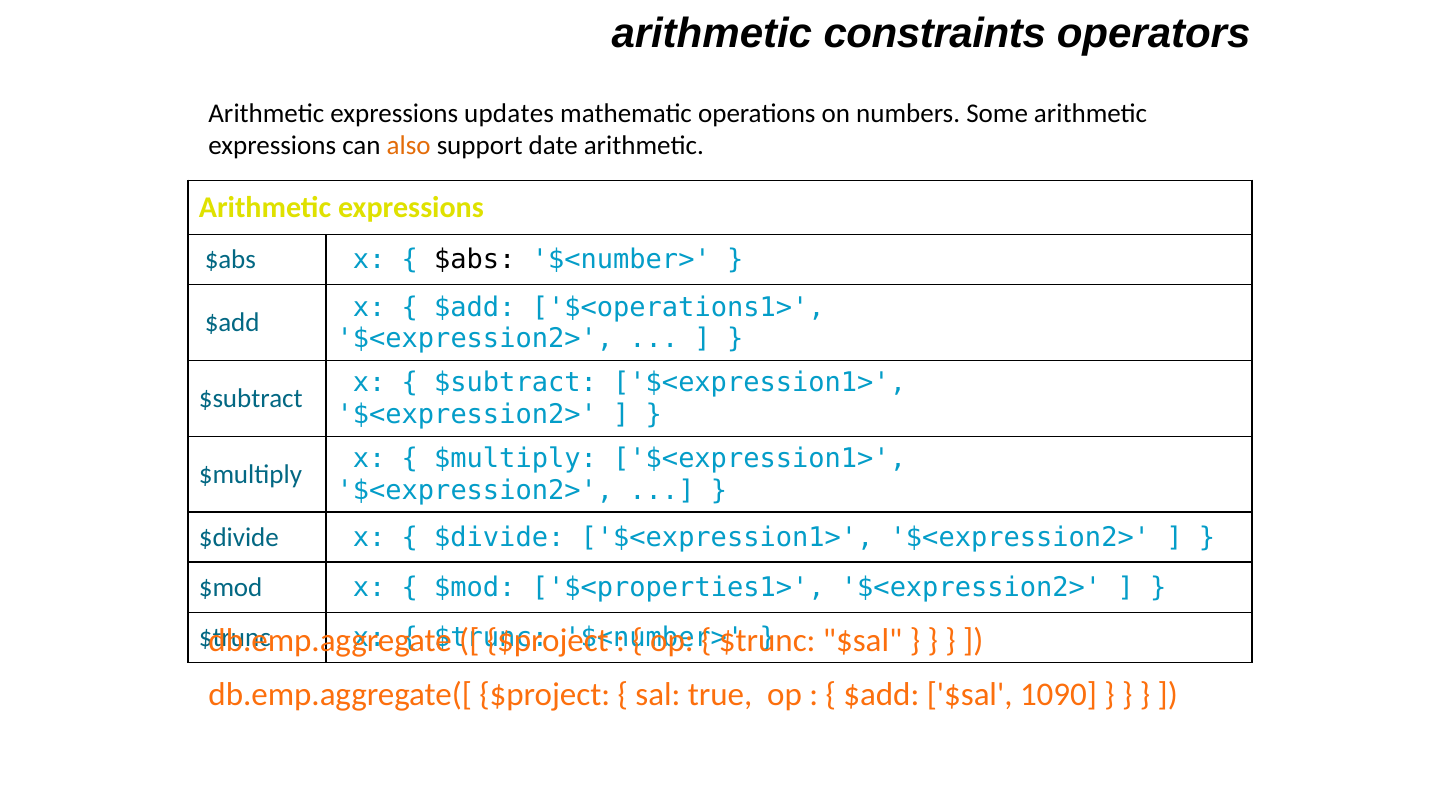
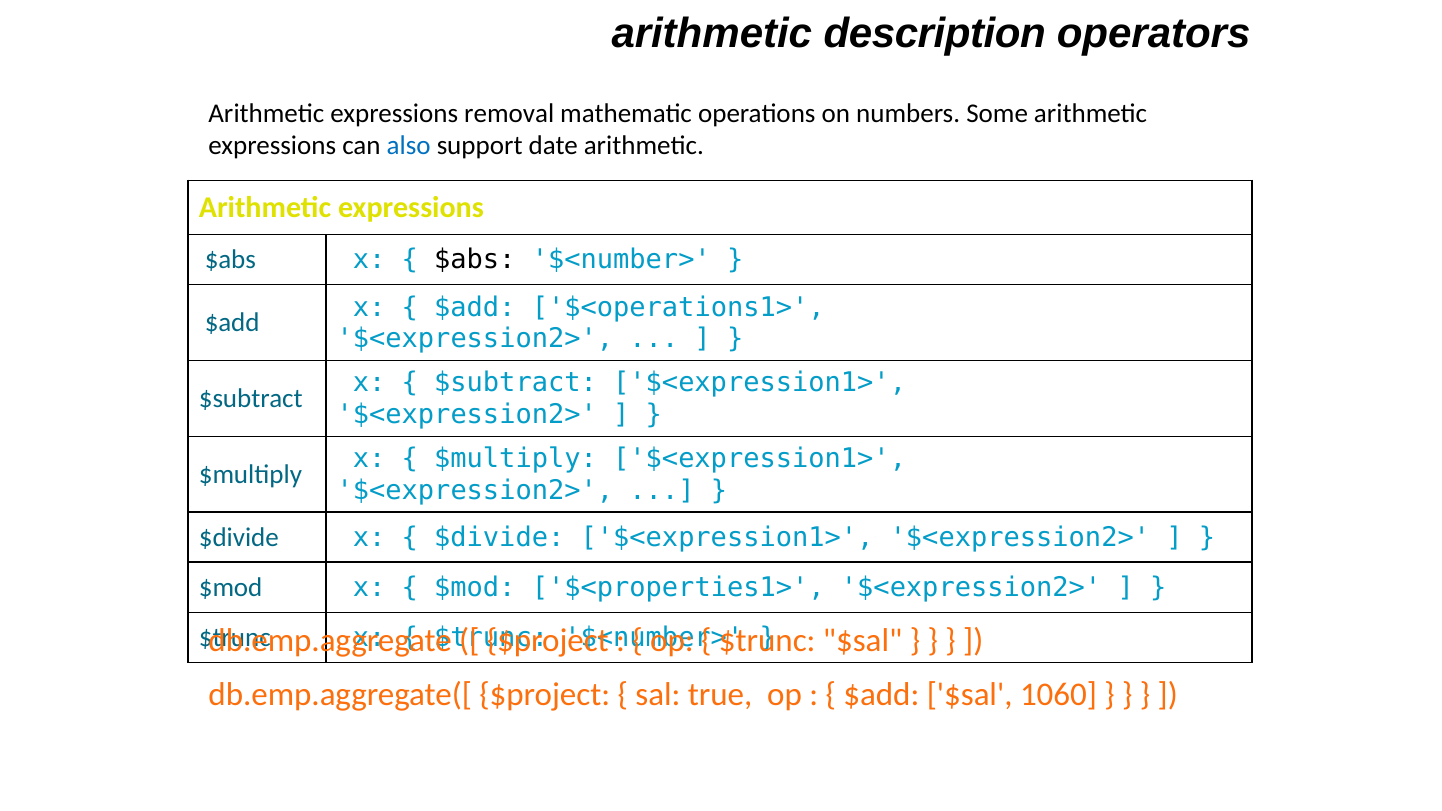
constraints: constraints -> description
updates: updates -> removal
also colour: orange -> blue
1090: 1090 -> 1060
